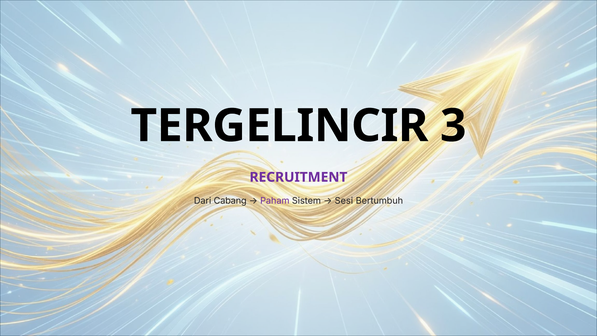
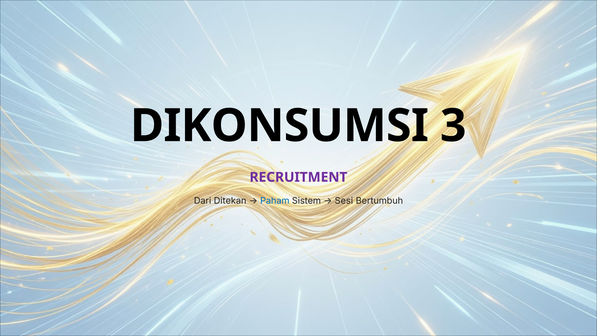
TERGELINCIR: TERGELINCIR -> DIKONSUMSI
Cabang: Cabang -> Ditekan
Paham colour: purple -> blue
